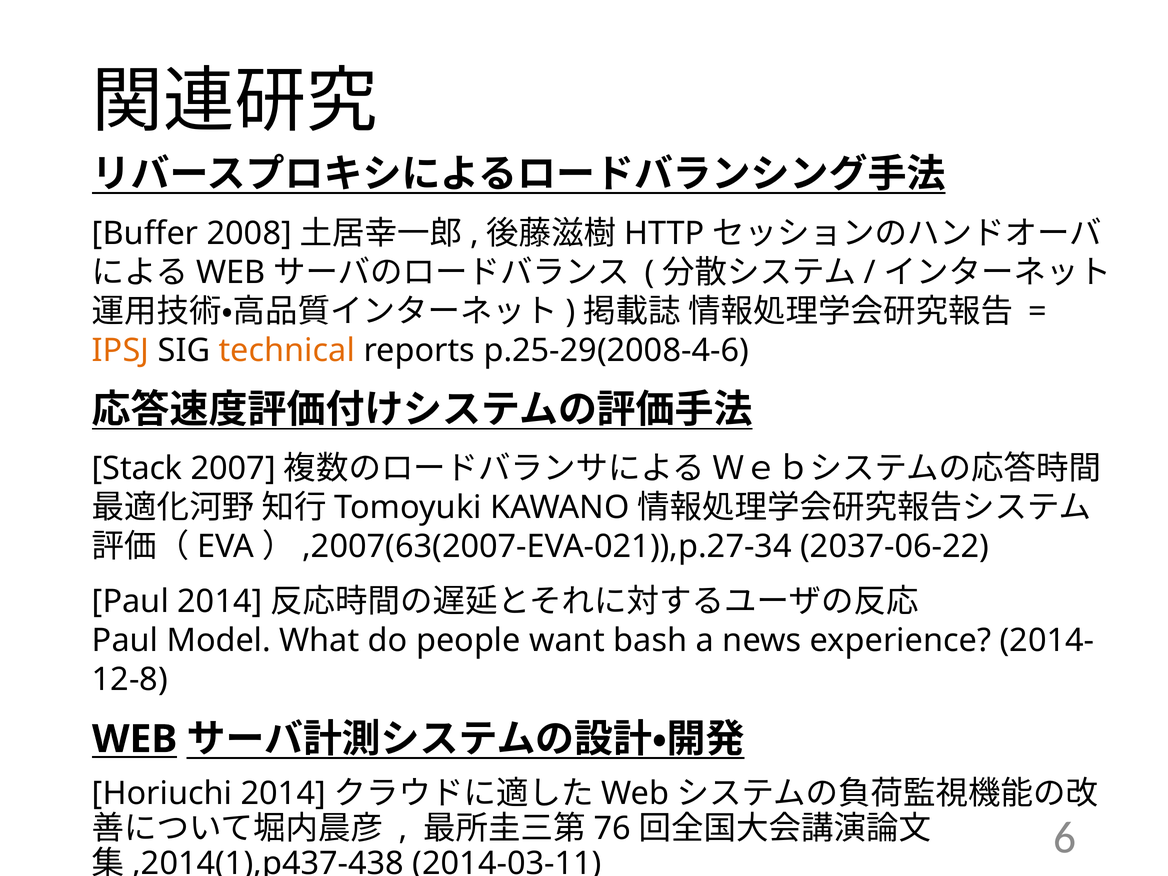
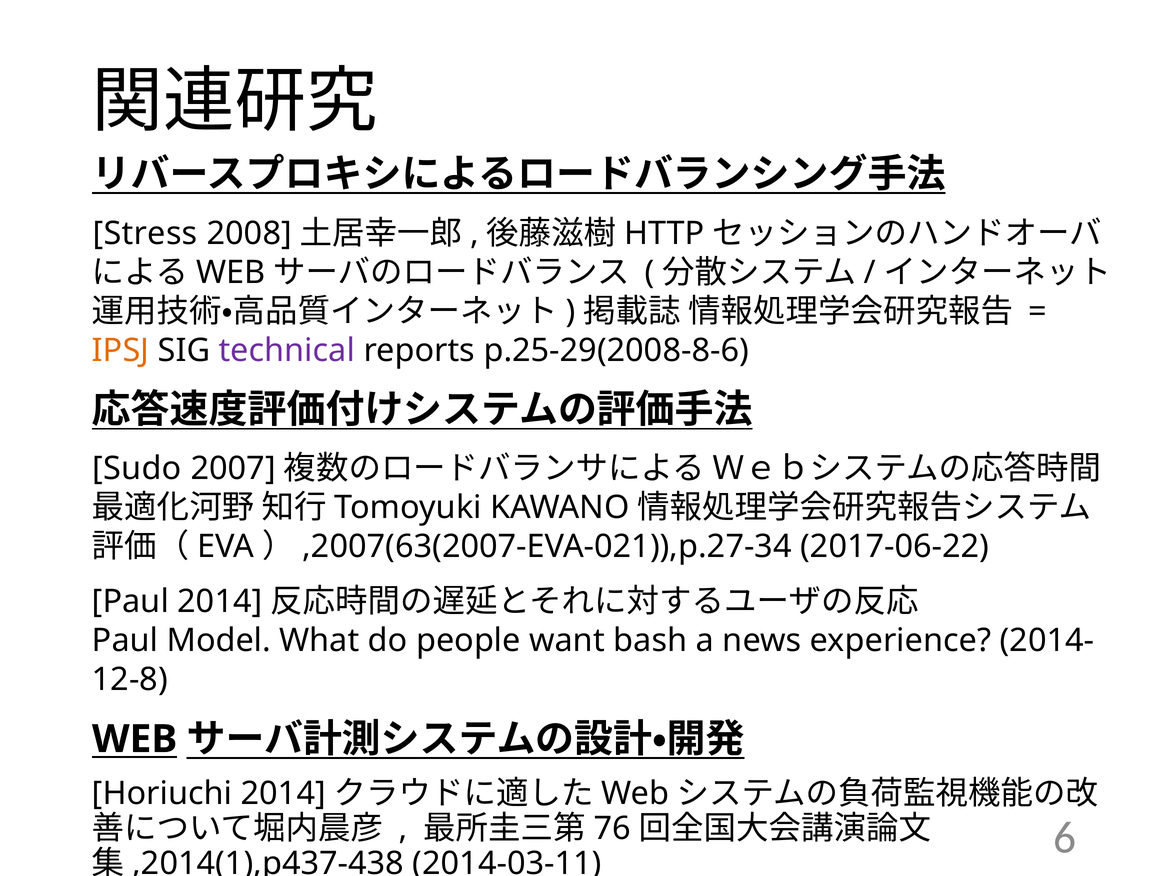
Buffer: Buffer -> Stress
technical colour: orange -> purple
p.25-29(2008-4-6: p.25-29(2008-4-6 -> p.25-29(2008-8-6
Stack: Stack -> Sudo
2037-06-22: 2037-06-22 -> 2017-06-22
